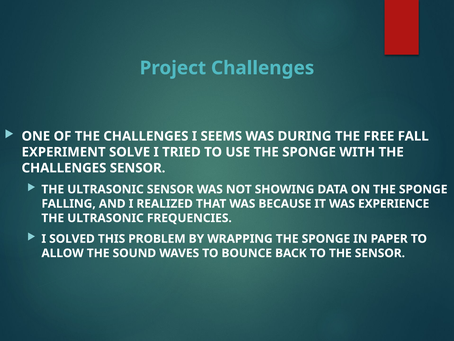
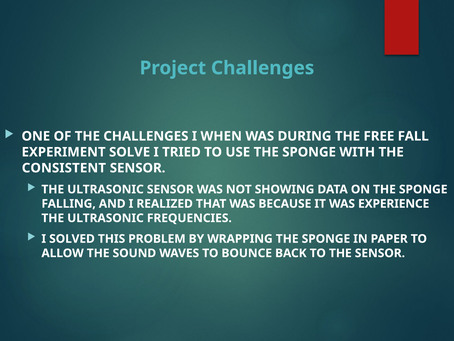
SEEMS: SEEMS -> WHEN
CHALLENGES at (64, 168): CHALLENGES -> CONSISTENT
